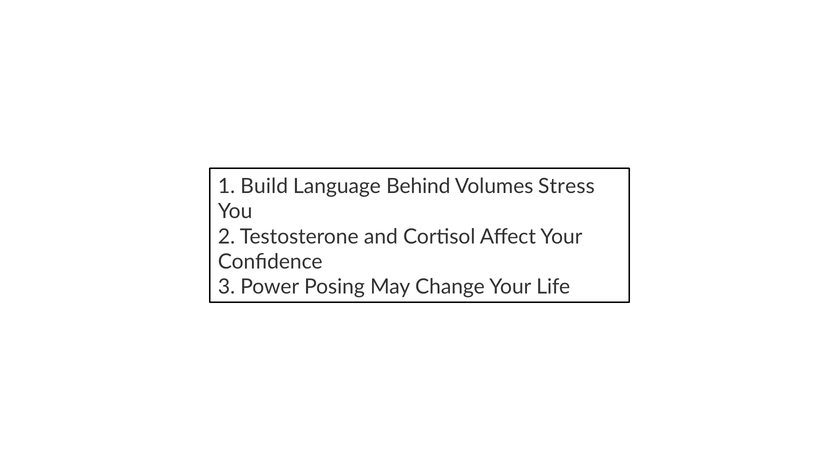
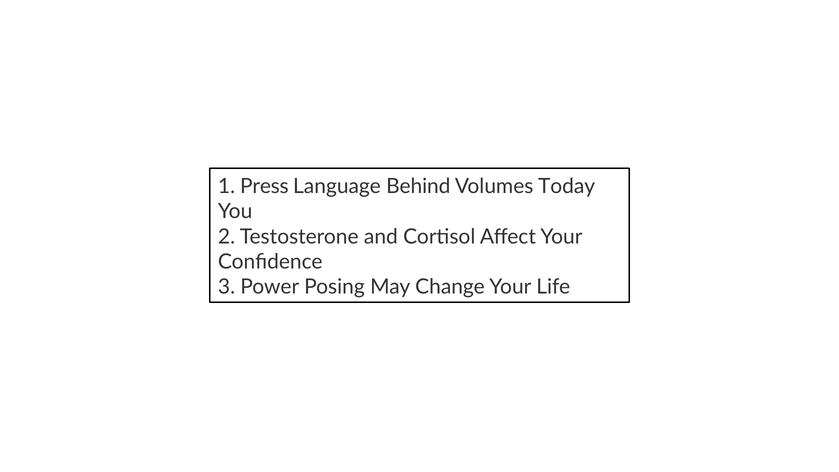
Build: Build -> Press
Stress: Stress -> Today
